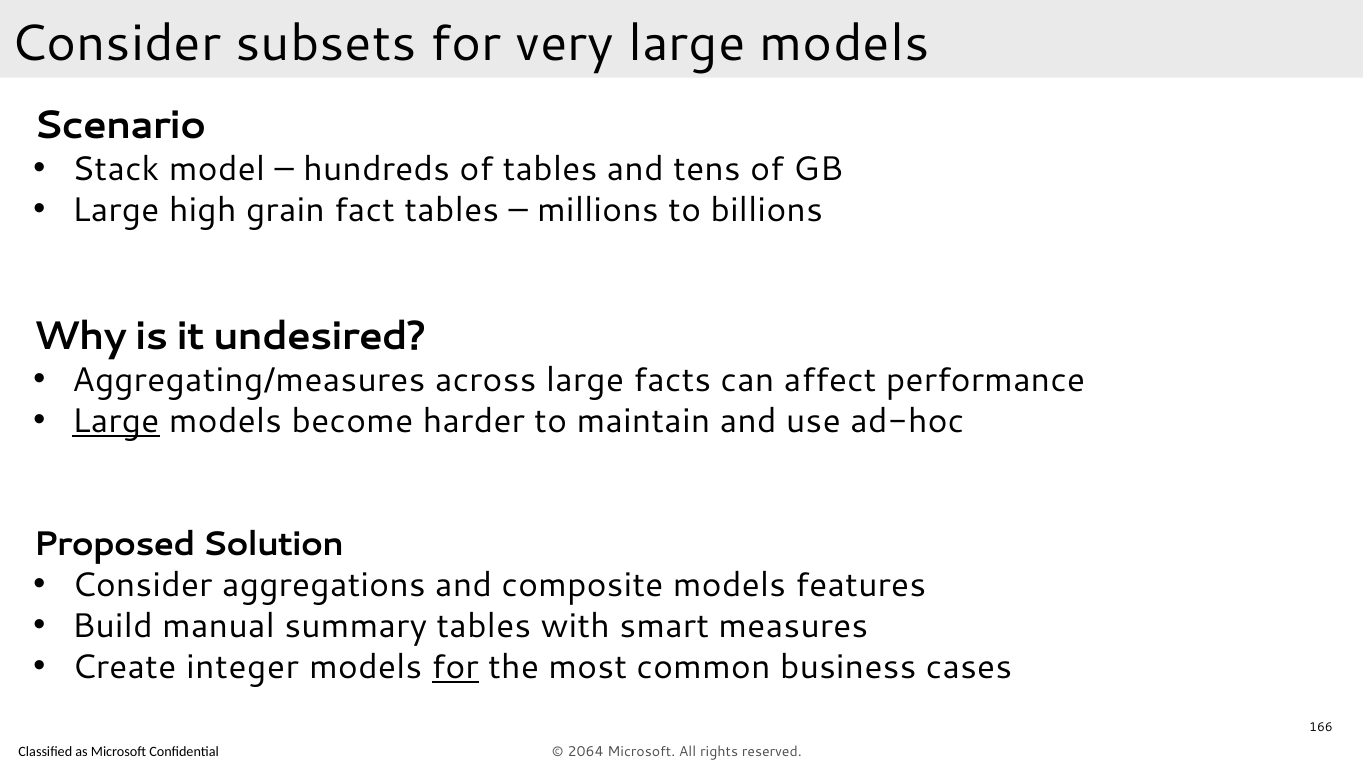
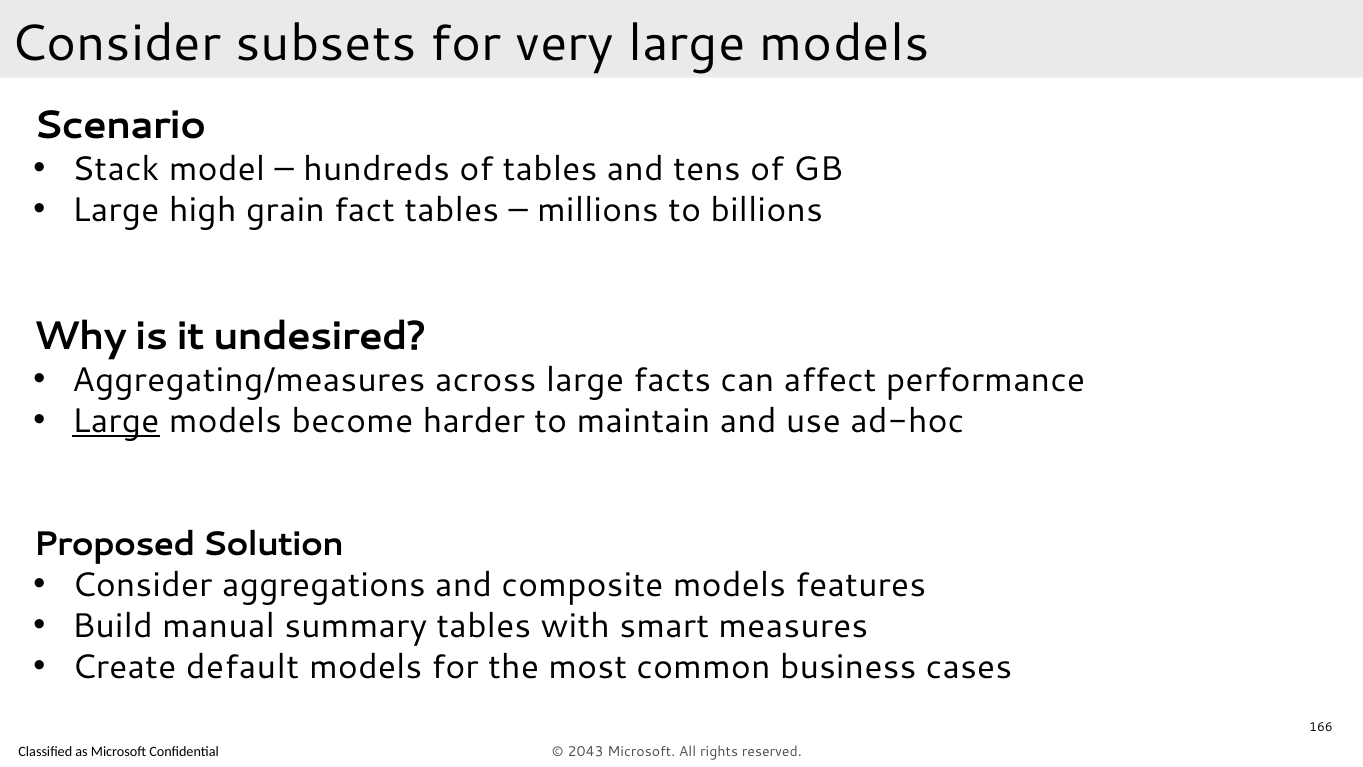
integer: integer -> default
for at (455, 667) underline: present -> none
2064: 2064 -> 2043
